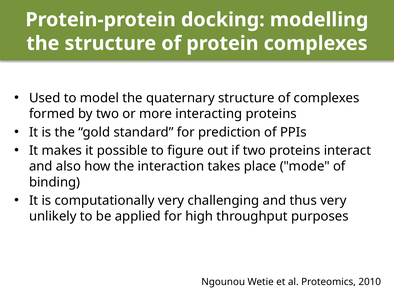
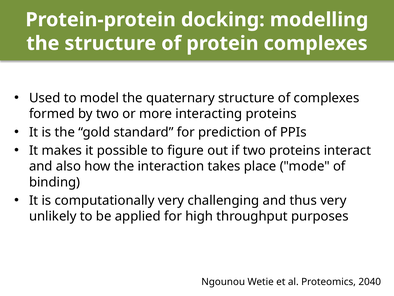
2010: 2010 -> 2040
